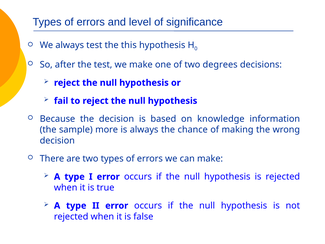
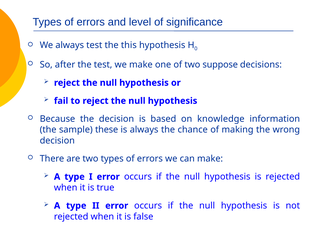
degrees: degrees -> suppose
more: more -> these
